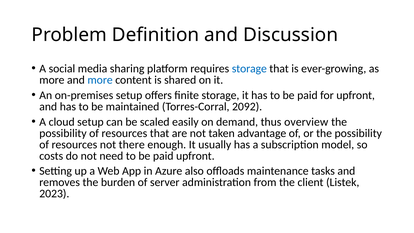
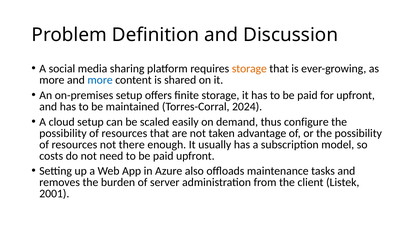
storage at (249, 69) colour: blue -> orange
2092: 2092 -> 2024
overview: overview -> configure
2023: 2023 -> 2001
